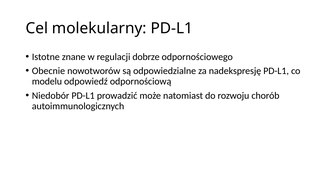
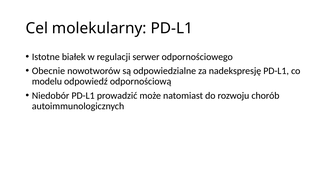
znane: znane -> białek
dobrze: dobrze -> serwer
